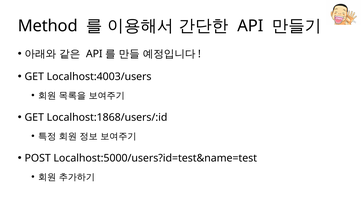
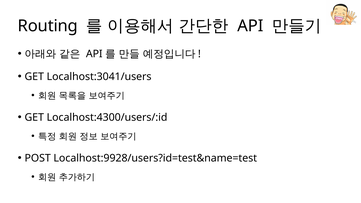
Method: Method -> Routing
Localhost:4003/users: Localhost:4003/users -> Localhost:3041/users
Localhost:1868/users/:id: Localhost:1868/users/:id -> Localhost:4300/users/:id
Localhost:5000/users?id=test&name=test: Localhost:5000/users?id=test&name=test -> Localhost:9928/users?id=test&name=test
